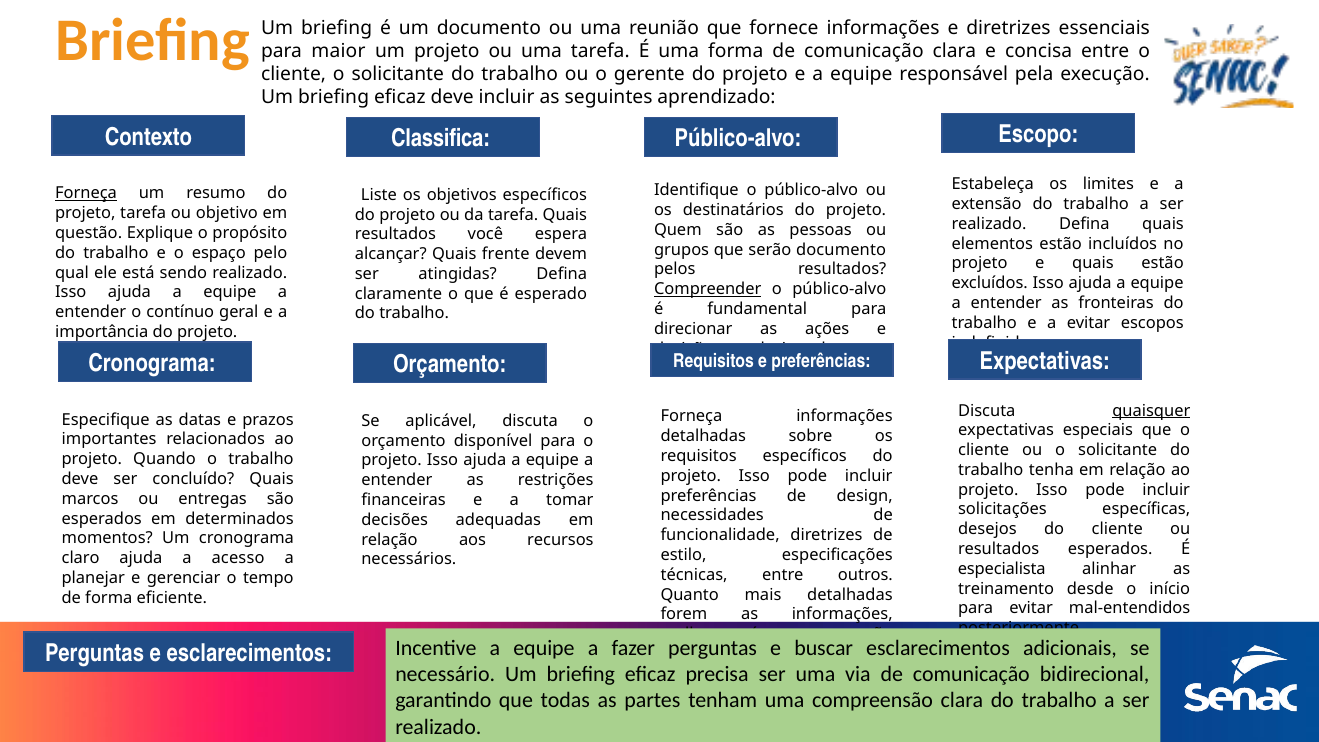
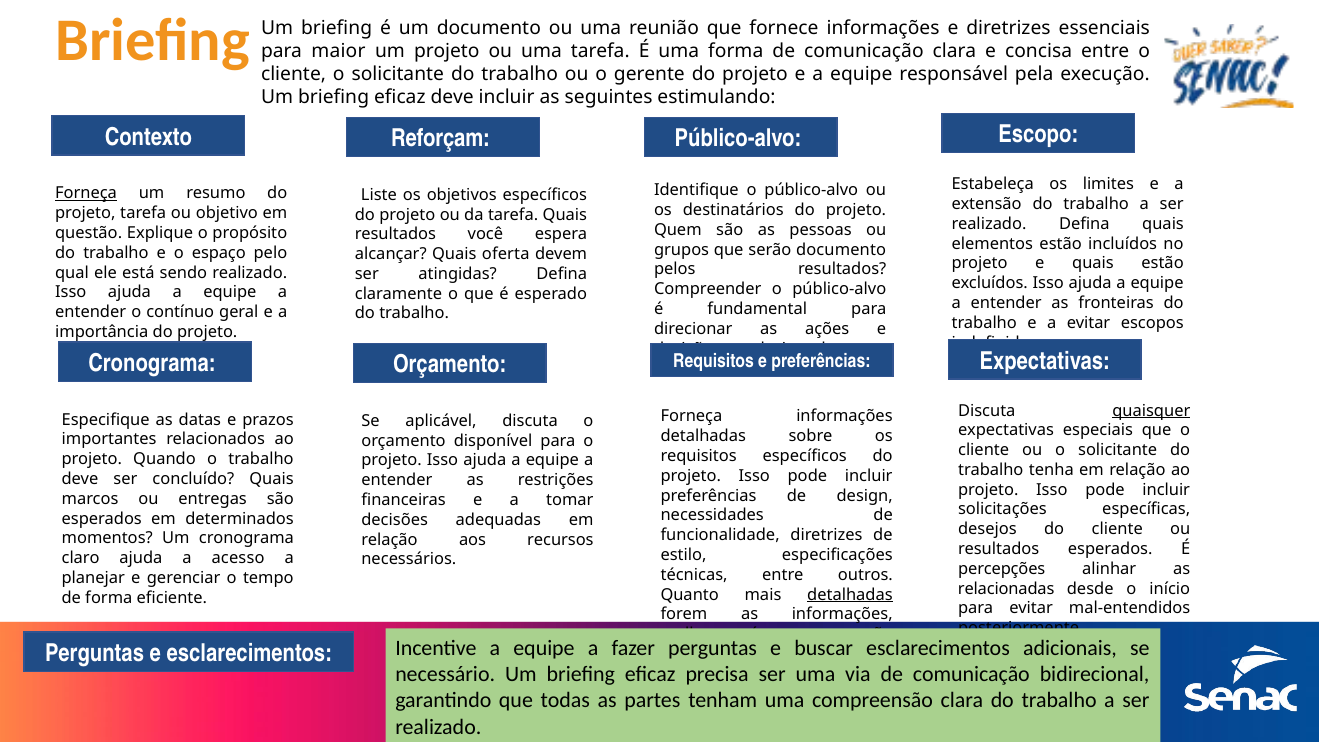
aprendizado: aprendizado -> estimulando
Classifica: Classifica -> Reforçam
frente: frente -> oferta
Compreender underline: present -> none
especialista: especialista -> percepções
treinamento at (1006, 589): treinamento -> relacionadas
detalhadas at (850, 595) underline: none -> present
